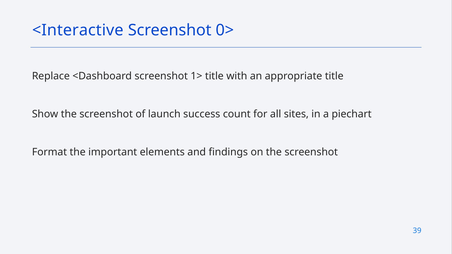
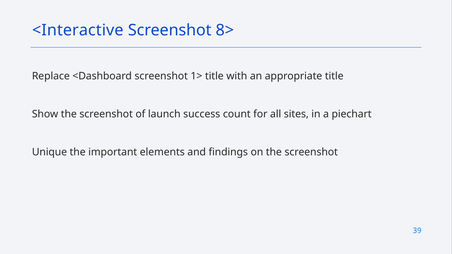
0>: 0> -> 8>
Format: Format -> Unique
